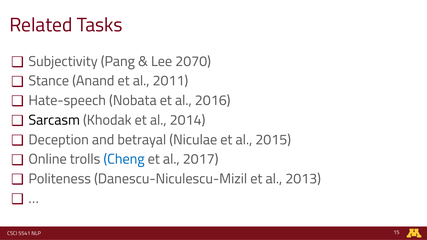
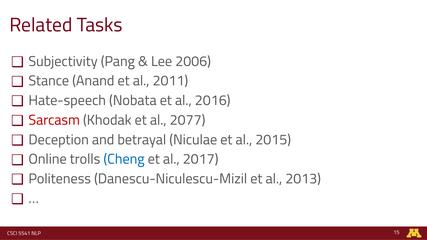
2070: 2070 -> 2006
Sarcasm colour: black -> red
2014: 2014 -> 2077
